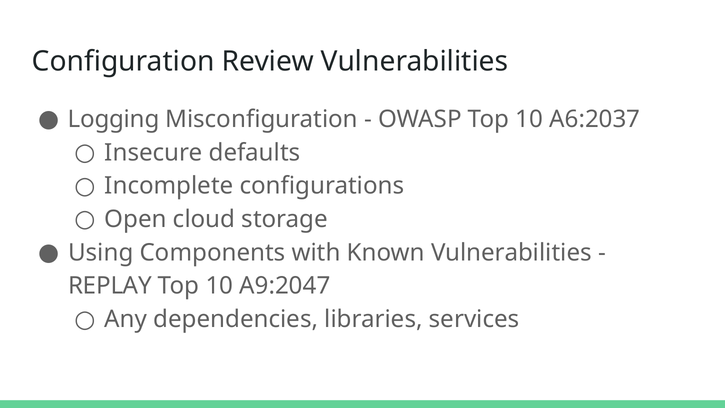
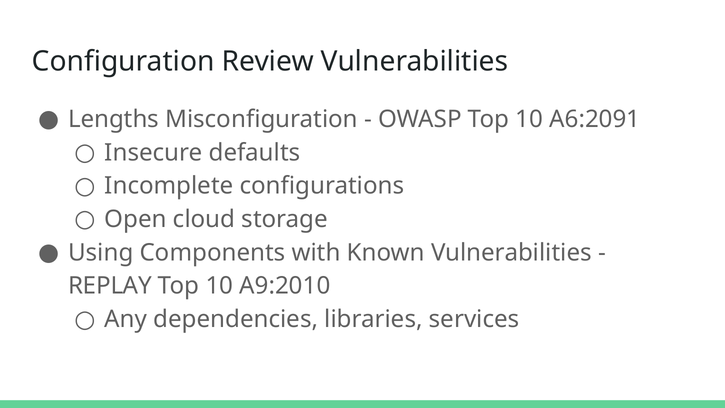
Logging: Logging -> Lengths
A6:2037: A6:2037 -> A6:2091
A9:2047: A9:2047 -> A9:2010
